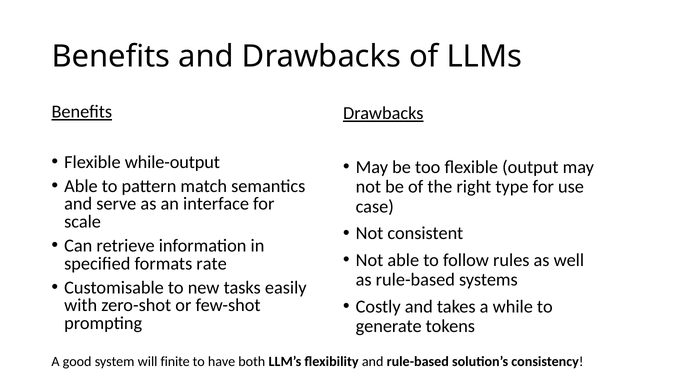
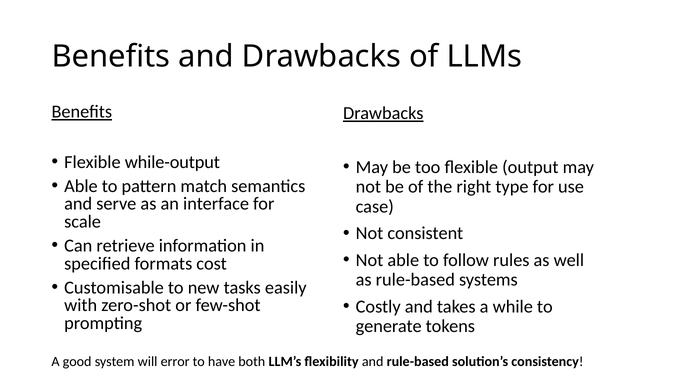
rate: rate -> cost
finite: finite -> error
